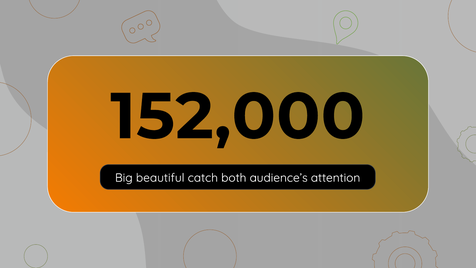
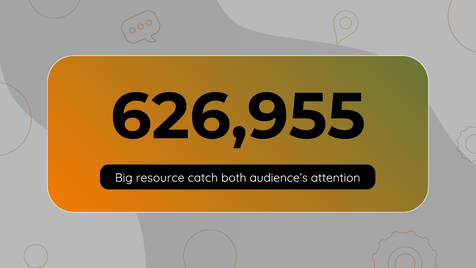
152,000: 152,000 -> 626,955
beautiful: beautiful -> resource
